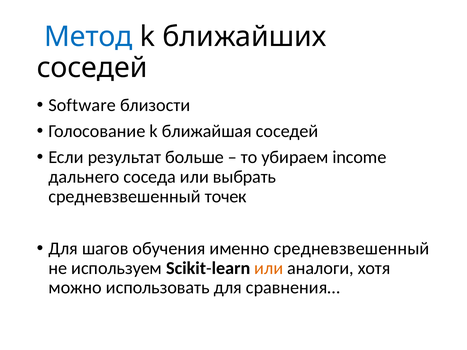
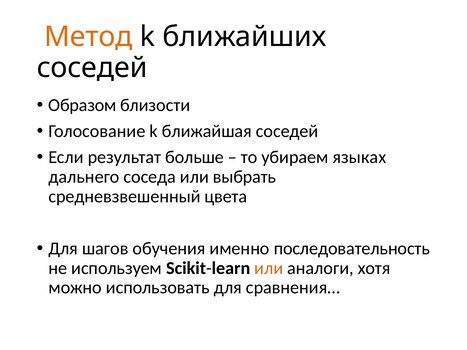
Метод colour: blue -> orange
Software: Software -> Образом
income: income -> языках
точек: точек -> цвета
именно средневзвешенный: средневзвешенный -> последовательность
